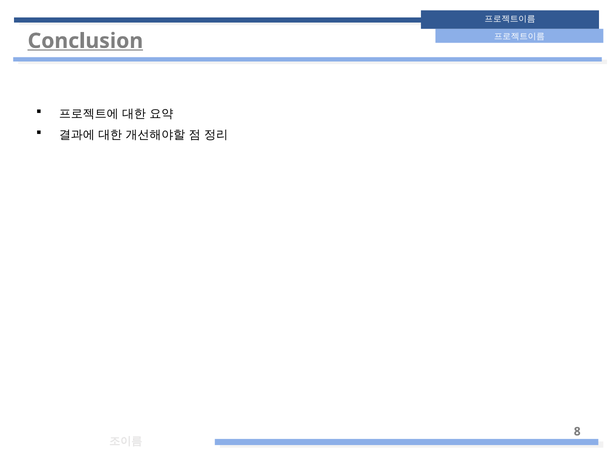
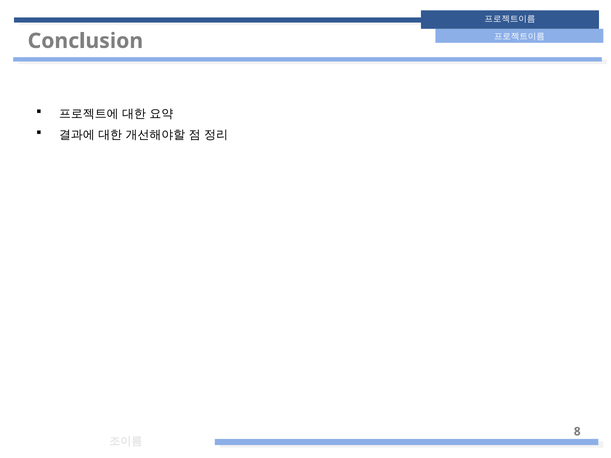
Conclusion underline: present -> none
